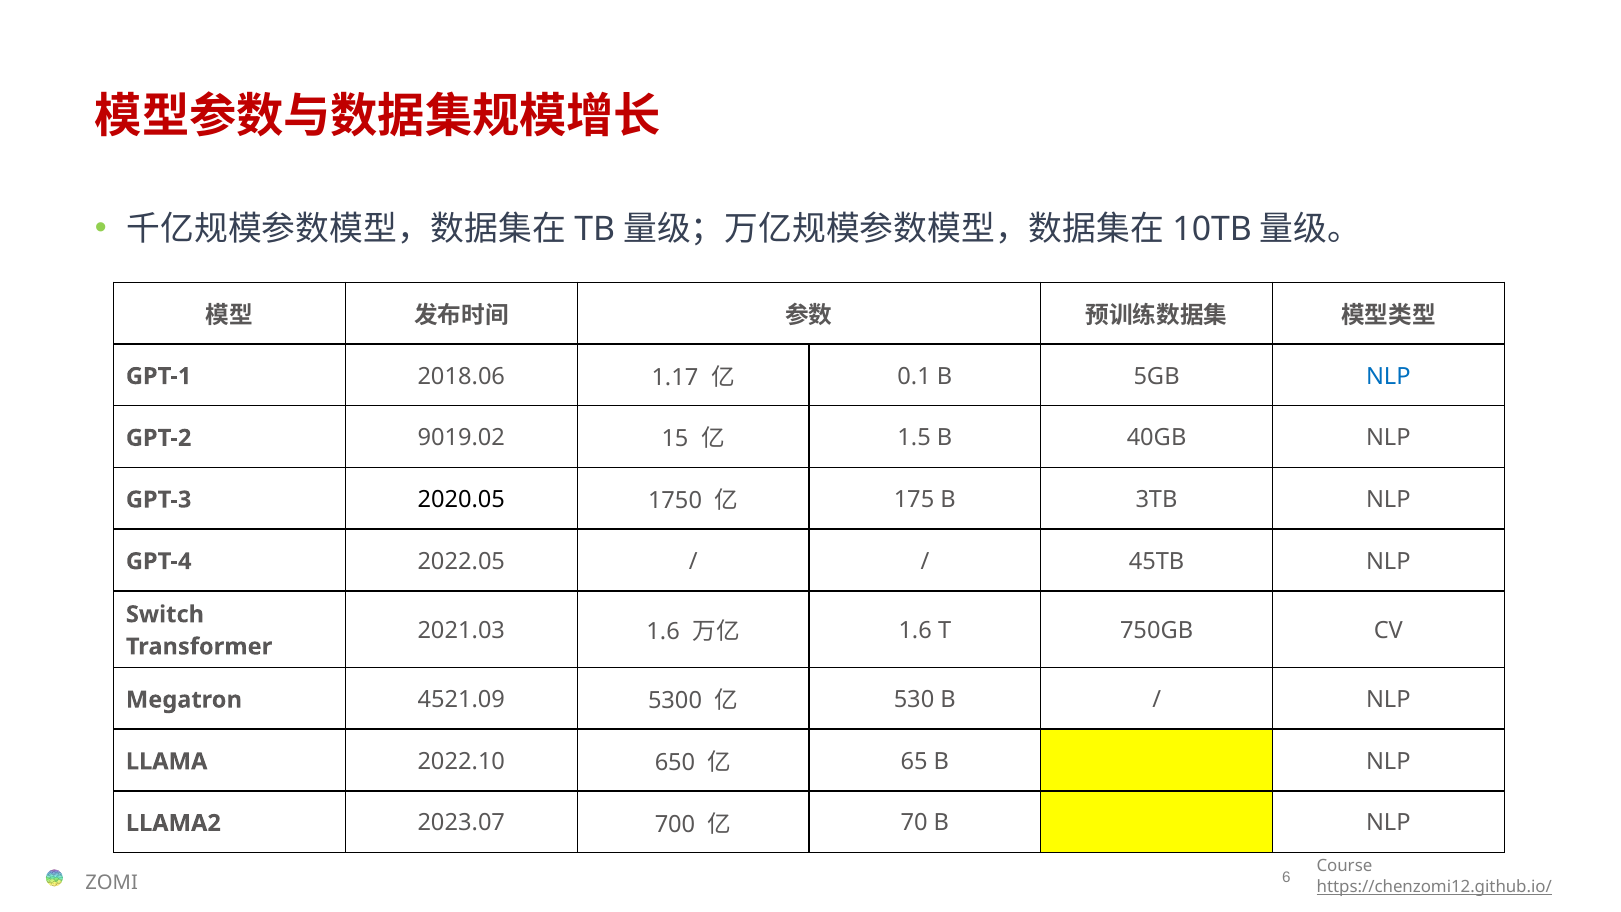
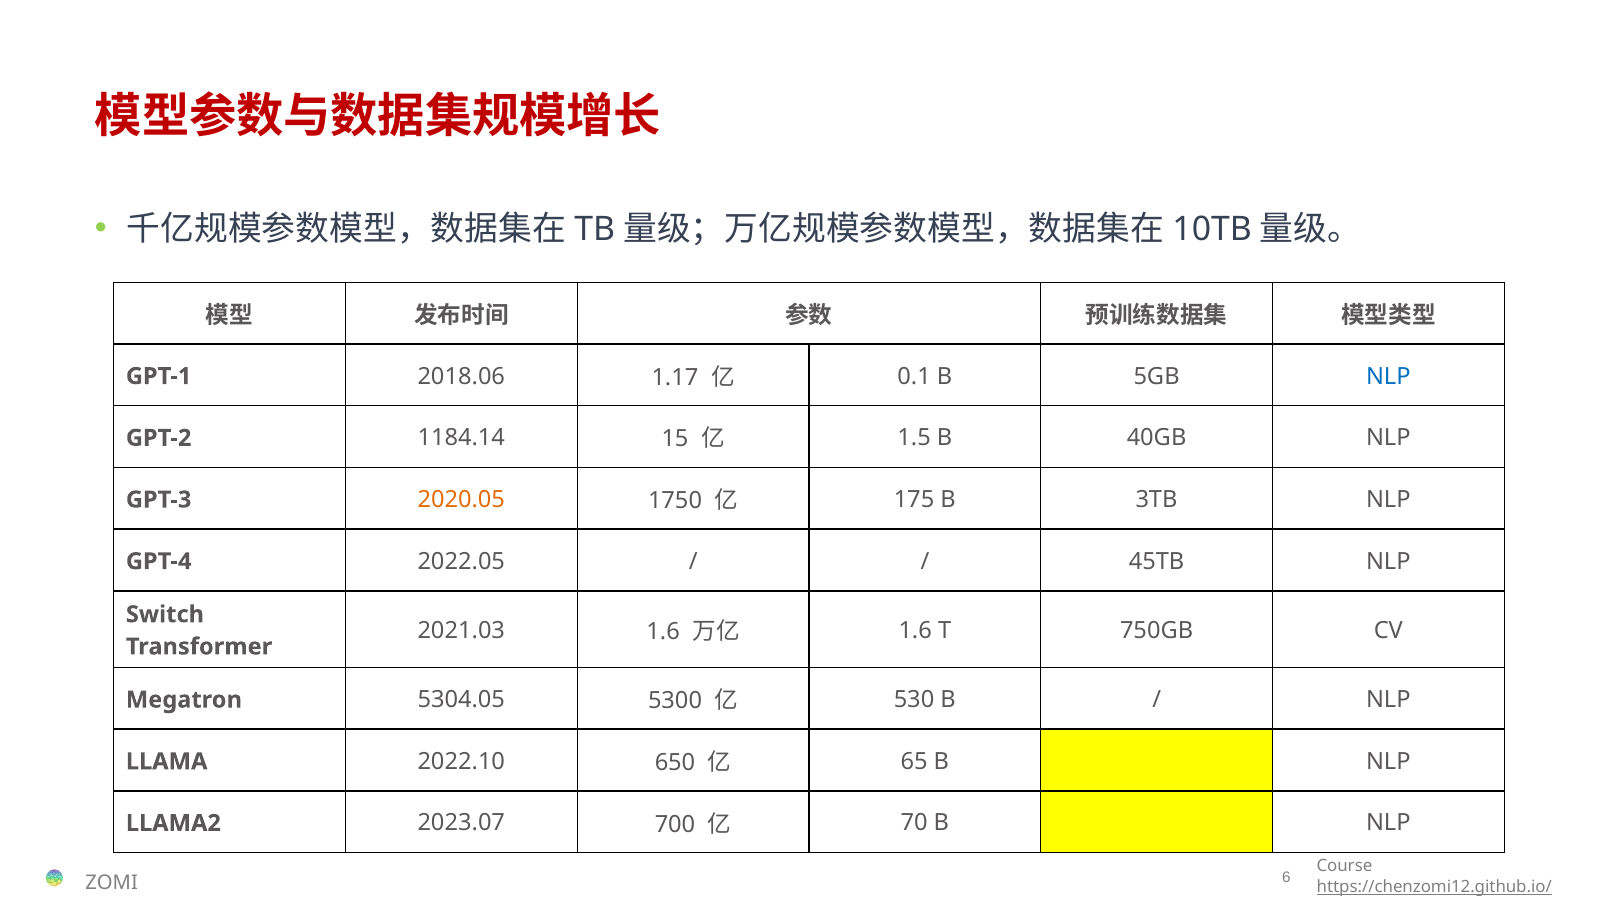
9019.02: 9019.02 -> 1184.14
2020.05 colour: black -> orange
4521.09: 4521.09 -> 5304.05
